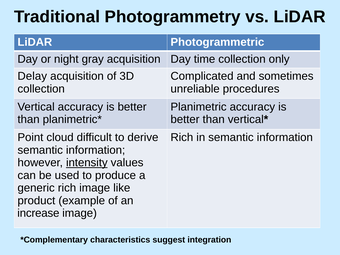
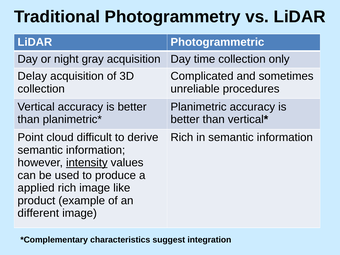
generic: generic -> applied
increase: increase -> different
